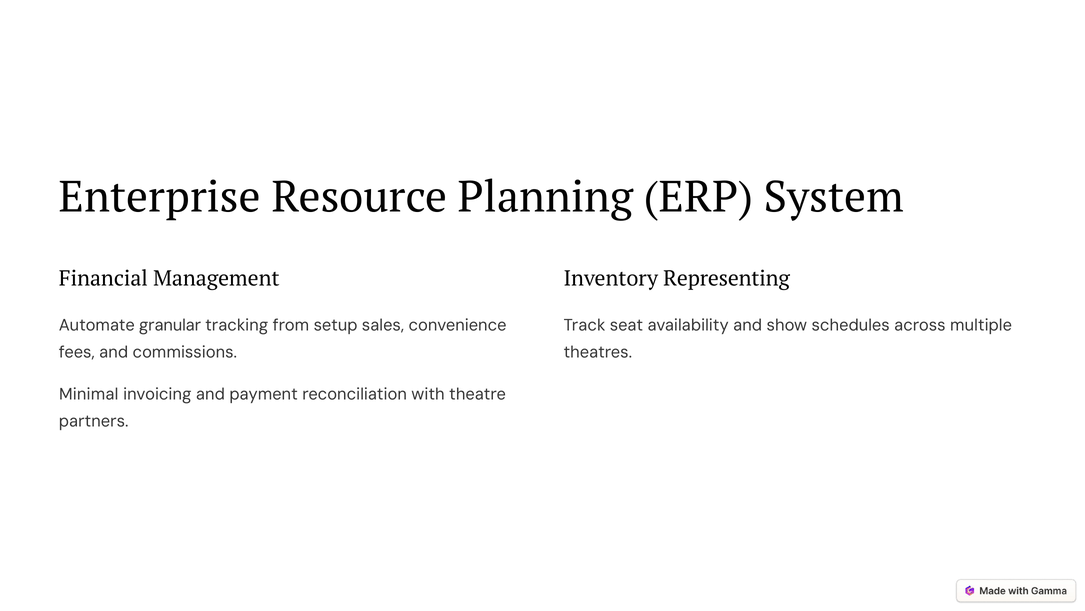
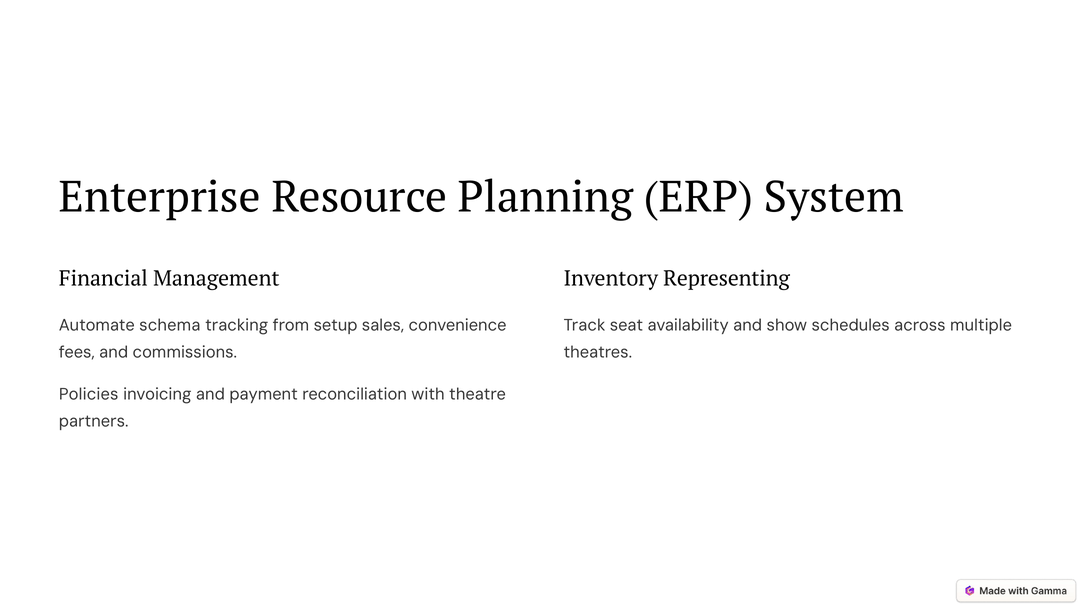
granular: granular -> schema
Minimal: Minimal -> Policies
